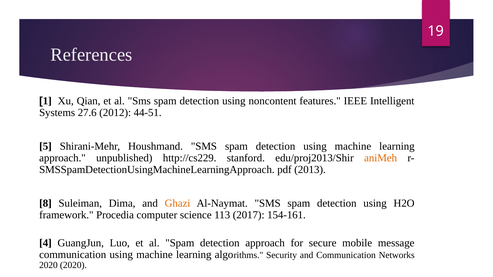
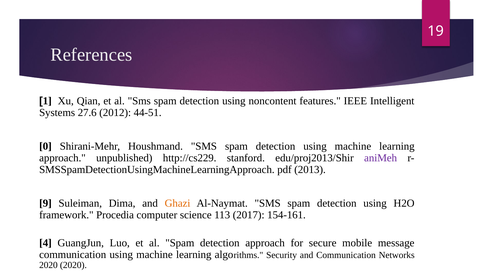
5: 5 -> 0
aniMeh colour: orange -> purple
8: 8 -> 9
